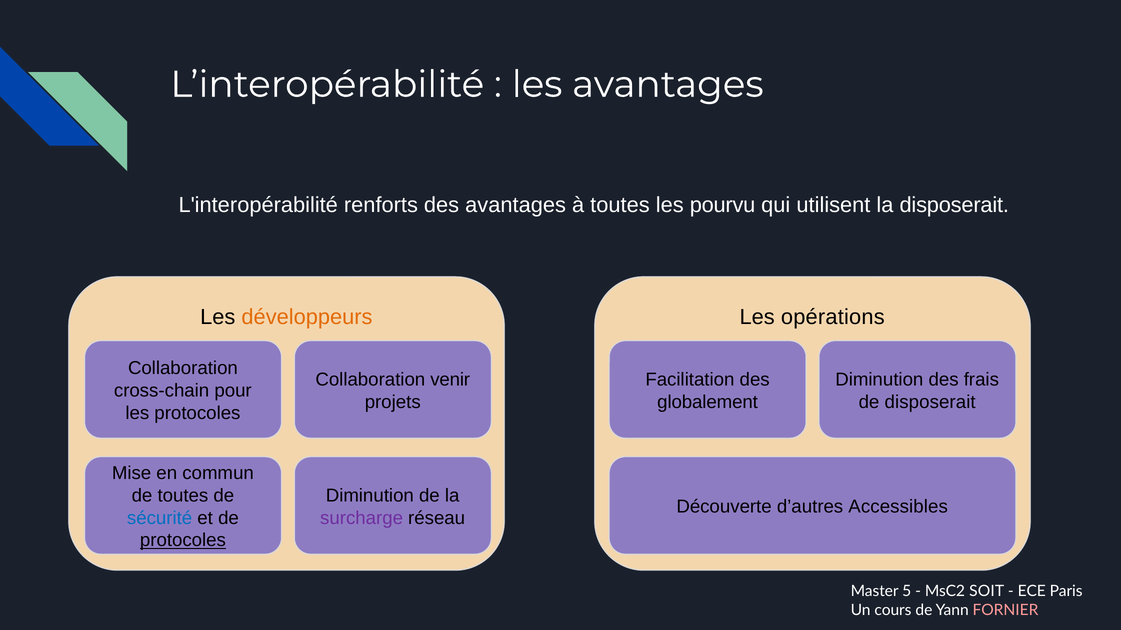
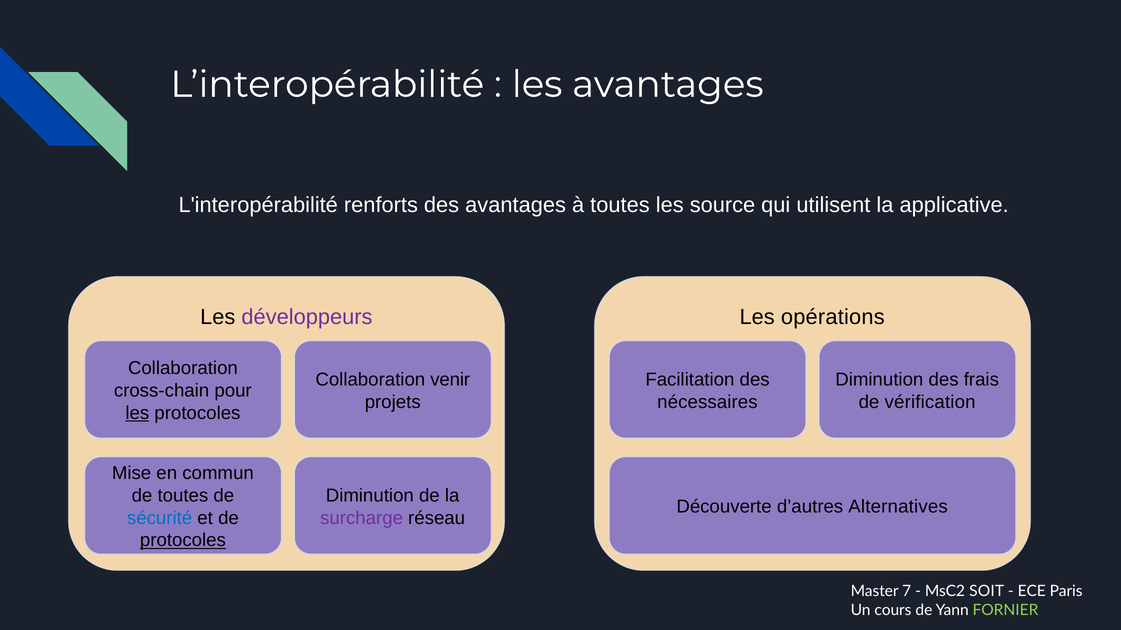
pourvu: pourvu -> source
la disposerait: disposerait -> applicative
développeurs colour: orange -> purple
globalement: globalement -> nécessaires
de disposerait: disposerait -> vérification
les at (137, 414) underline: none -> present
Accessibles: Accessibles -> Alternatives
5: 5 -> 7
FORNIER colour: pink -> light green
